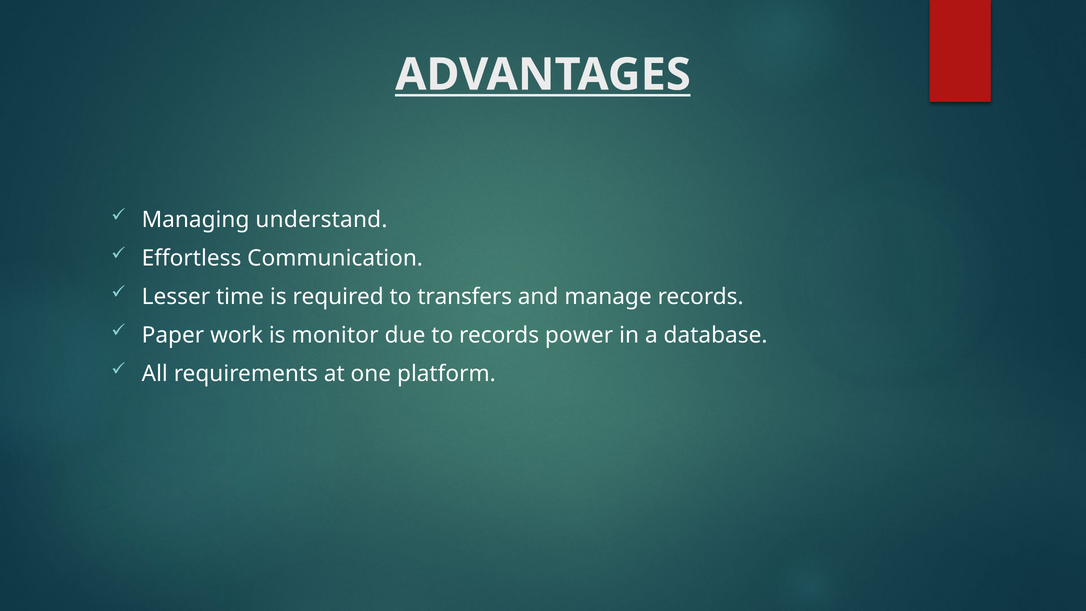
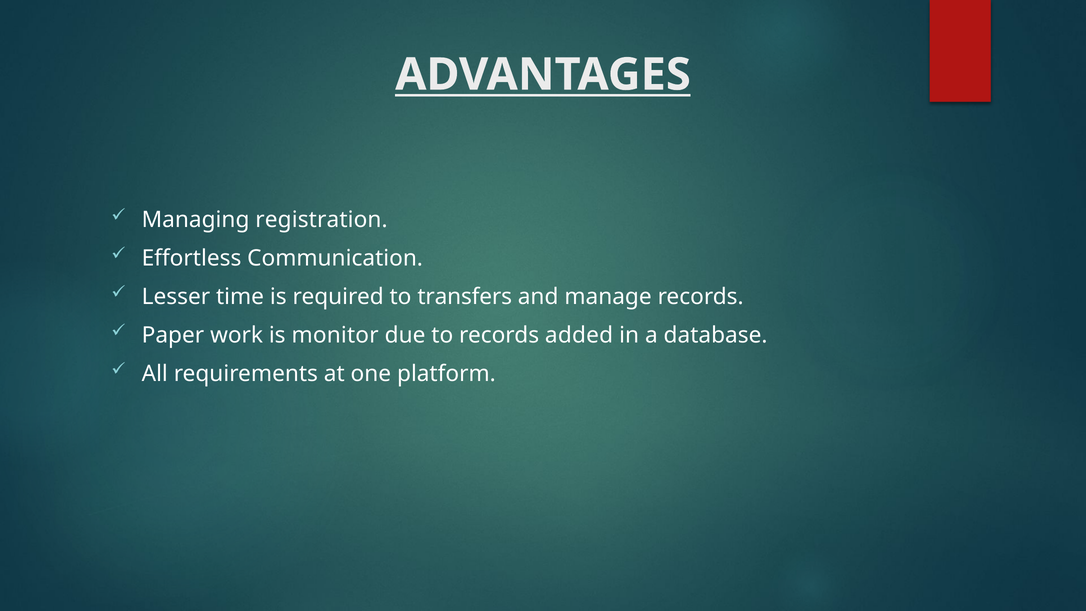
understand: understand -> registration
power: power -> added
